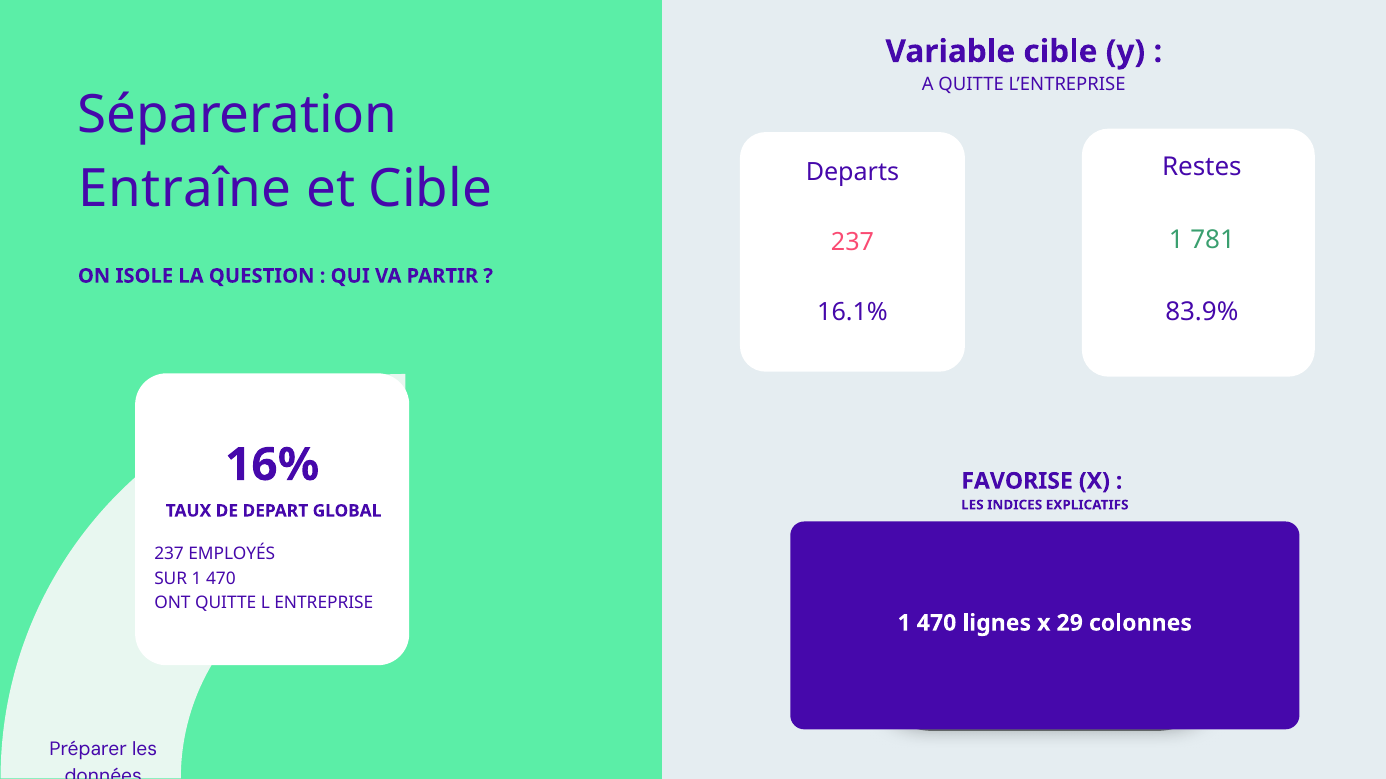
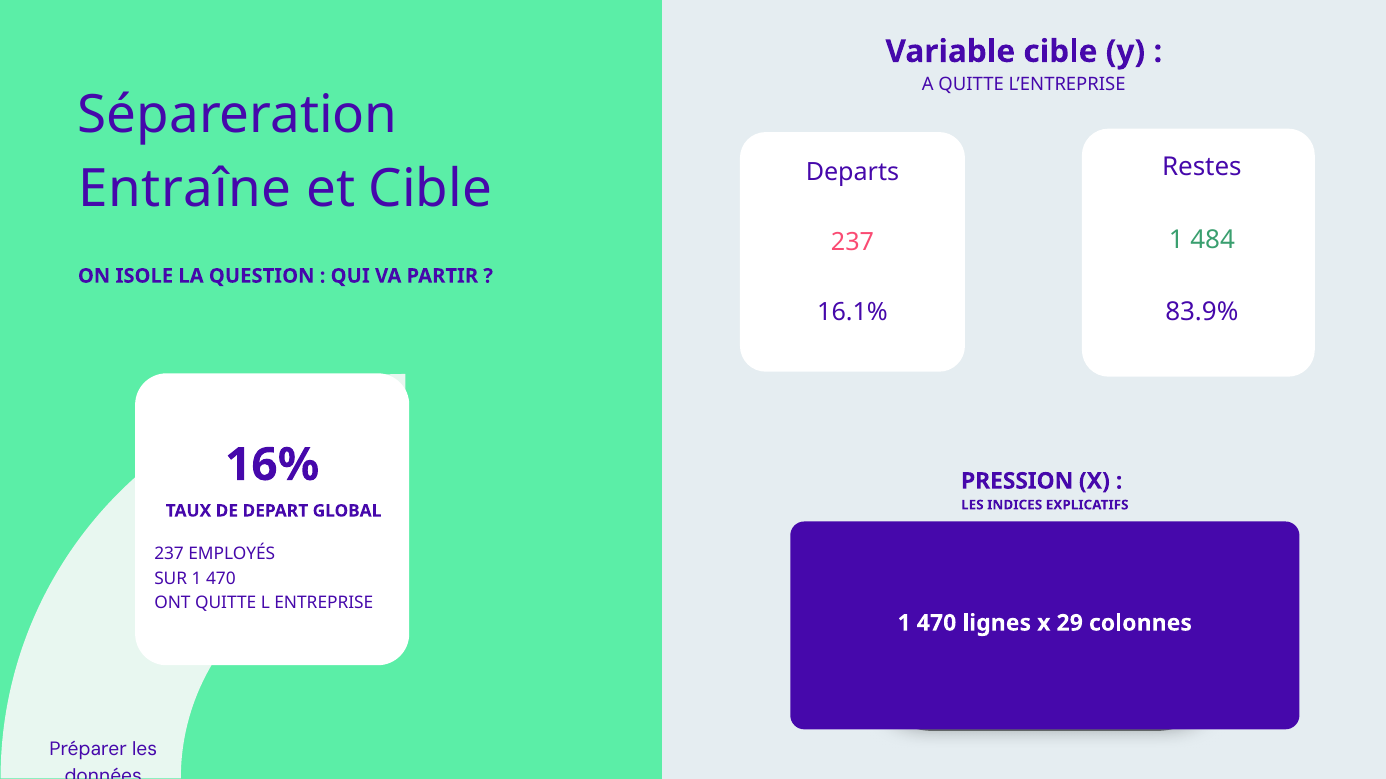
781: 781 -> 484
FAVORISE: FAVORISE -> PRESSION
